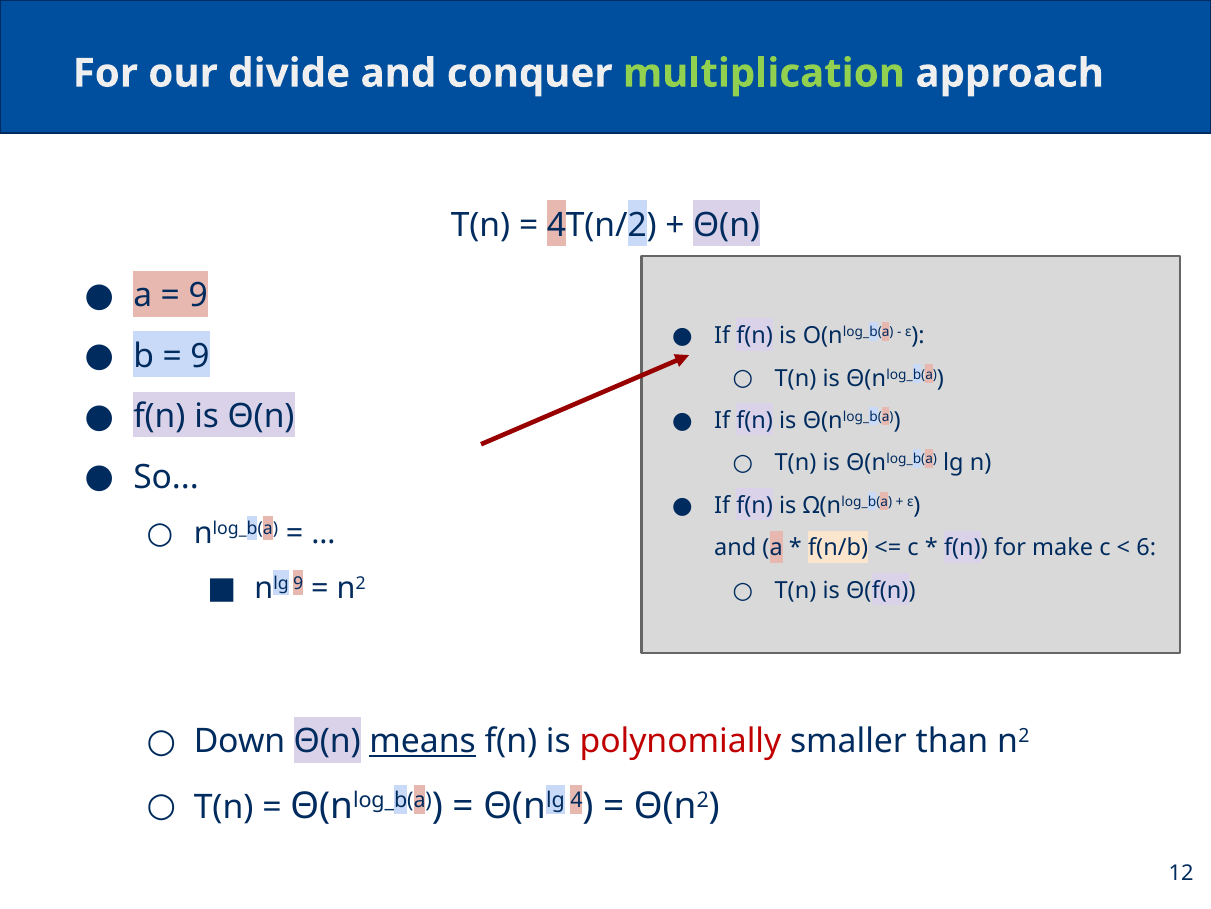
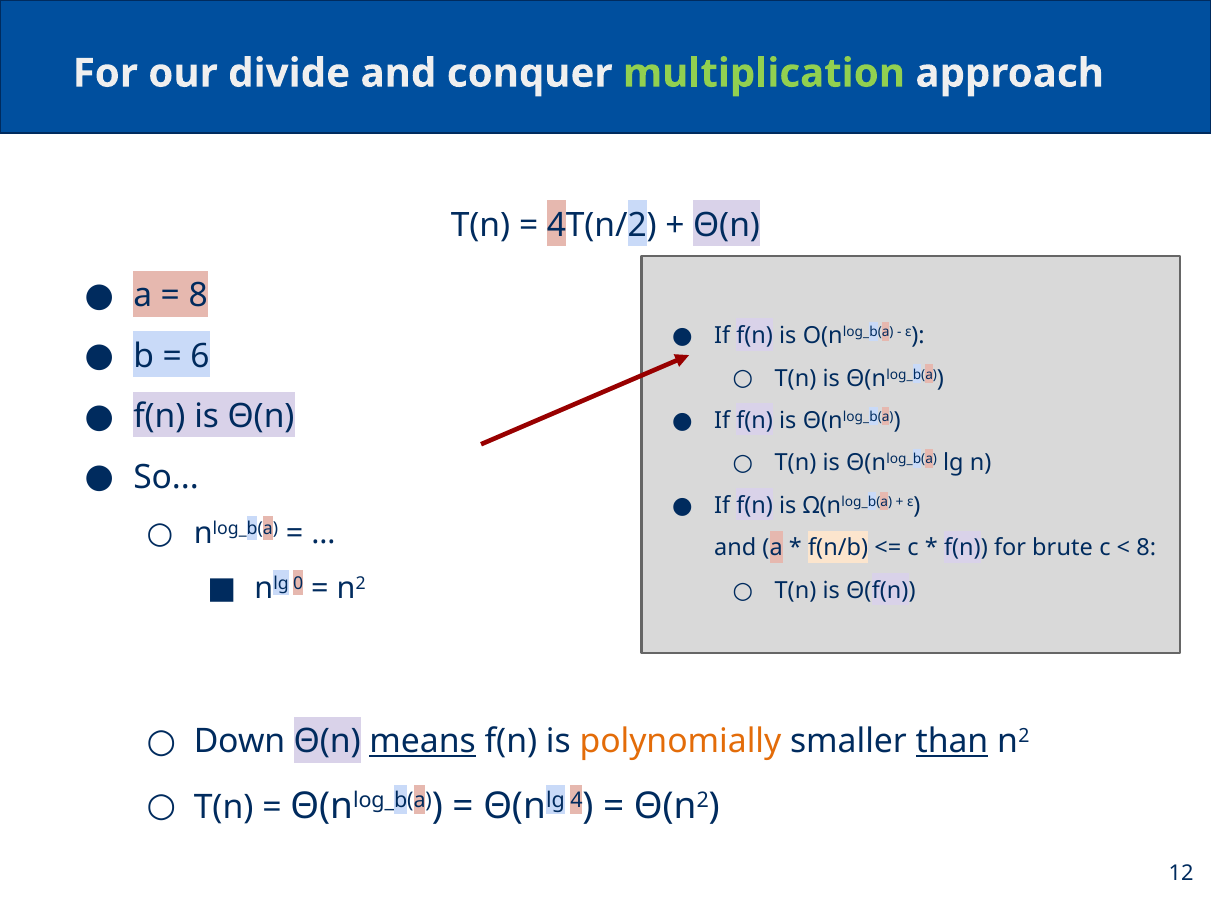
9 at (198, 296): 9 -> 8
9 at (200, 356): 9 -> 6
make: make -> brute
6 at (1146, 548): 6 -> 8
nlg 9: 9 -> 0
polynomially colour: red -> orange
than underline: none -> present
